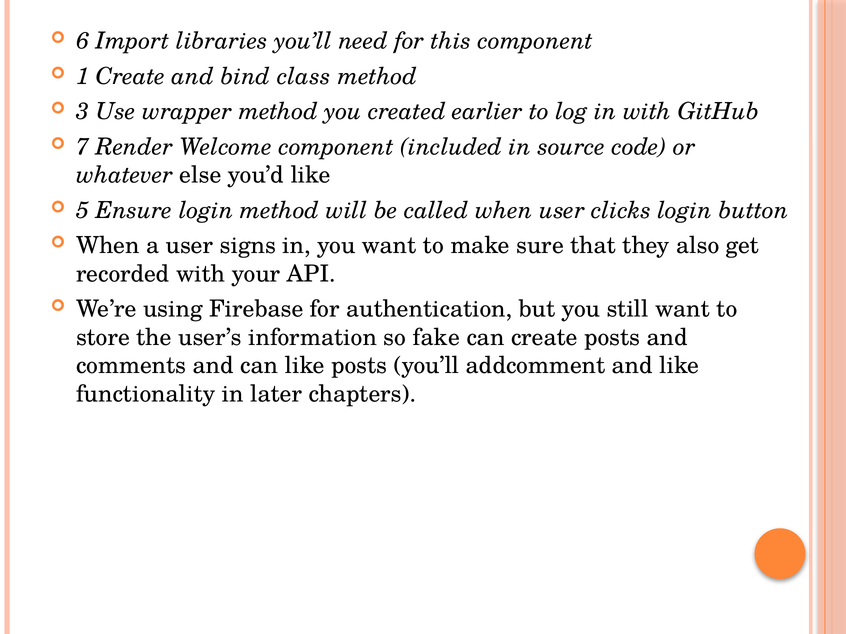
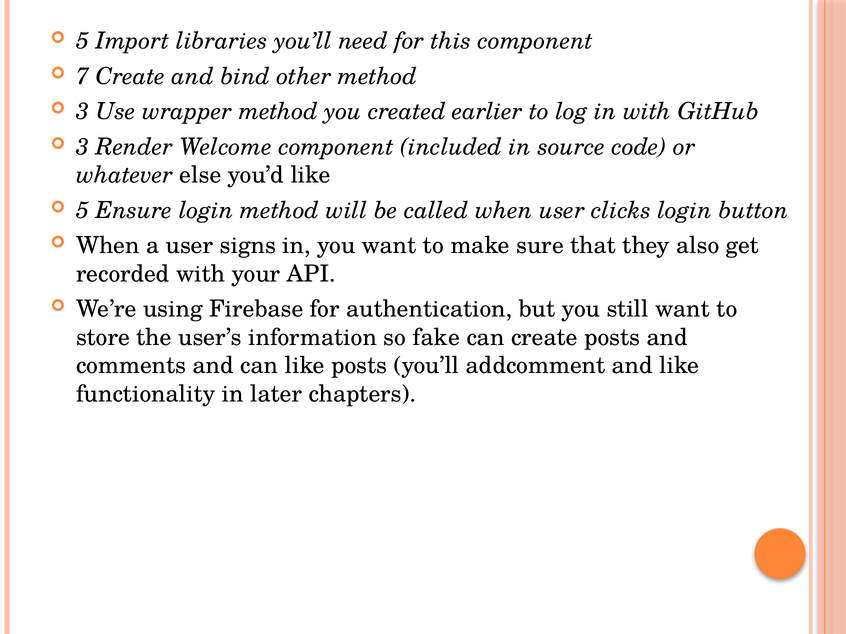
6 at (83, 41): 6 -> 5
1: 1 -> 7
class: class -> other
7 at (83, 147): 7 -> 3
